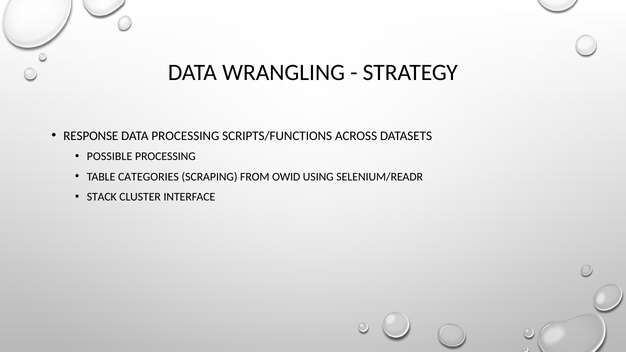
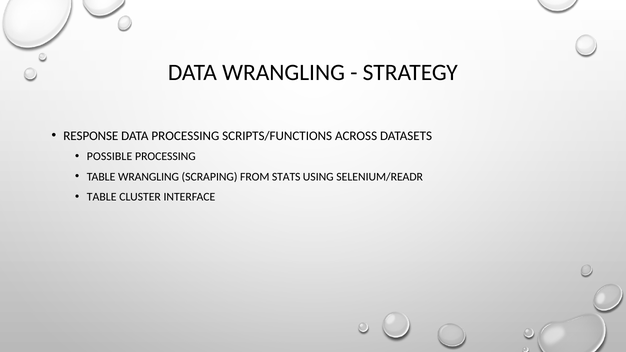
TABLE CATEGORIES: CATEGORIES -> WRANGLING
OWID: OWID -> STATS
STACK at (102, 197): STACK -> TABLE
